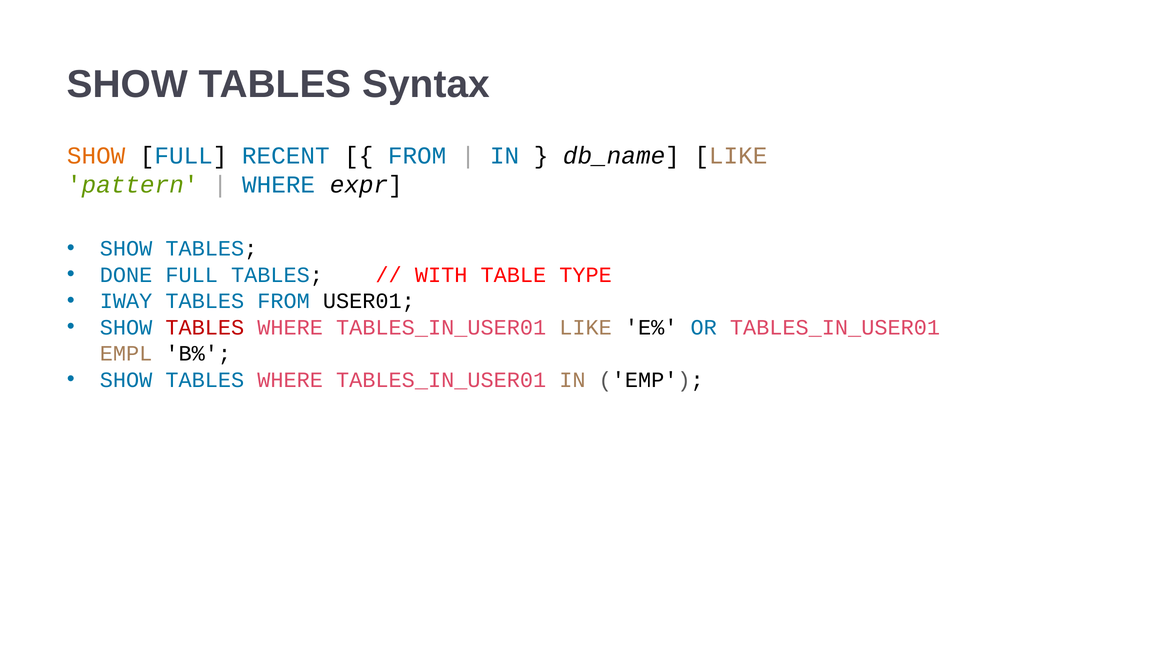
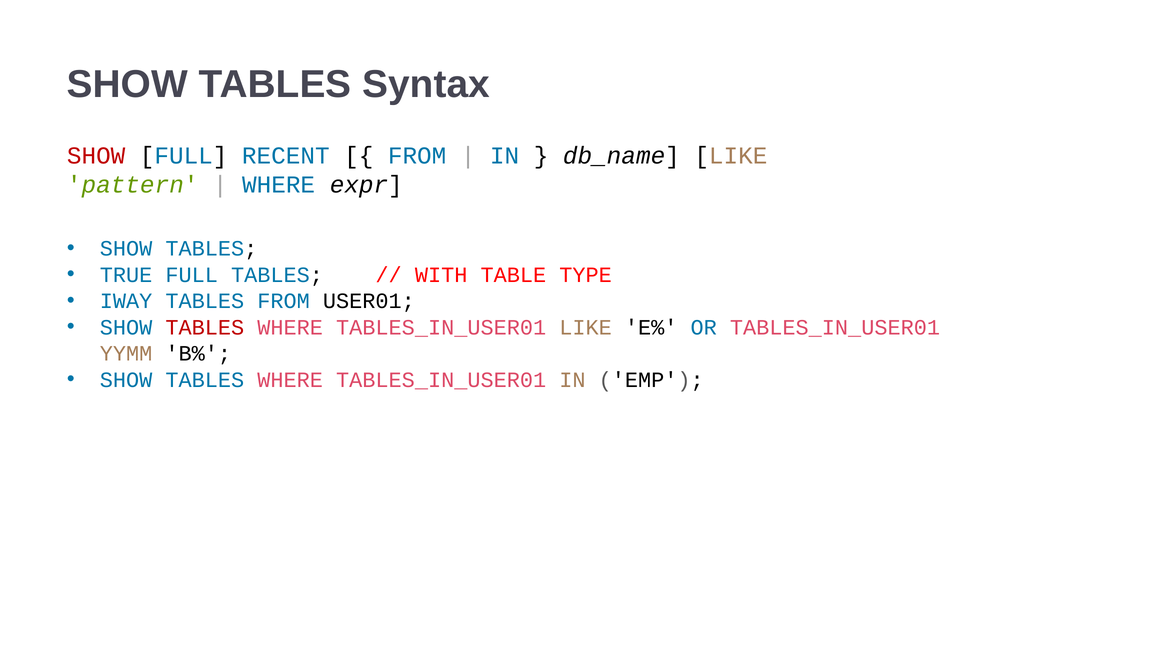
SHOW at (96, 156) colour: orange -> red
DONE: DONE -> TRUE
EMPL: EMPL -> YYMM
